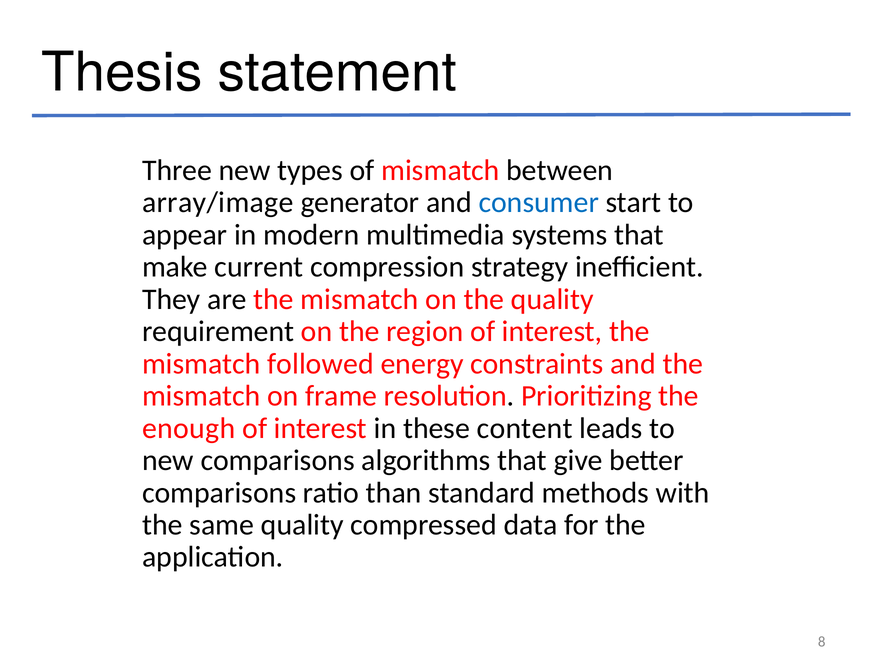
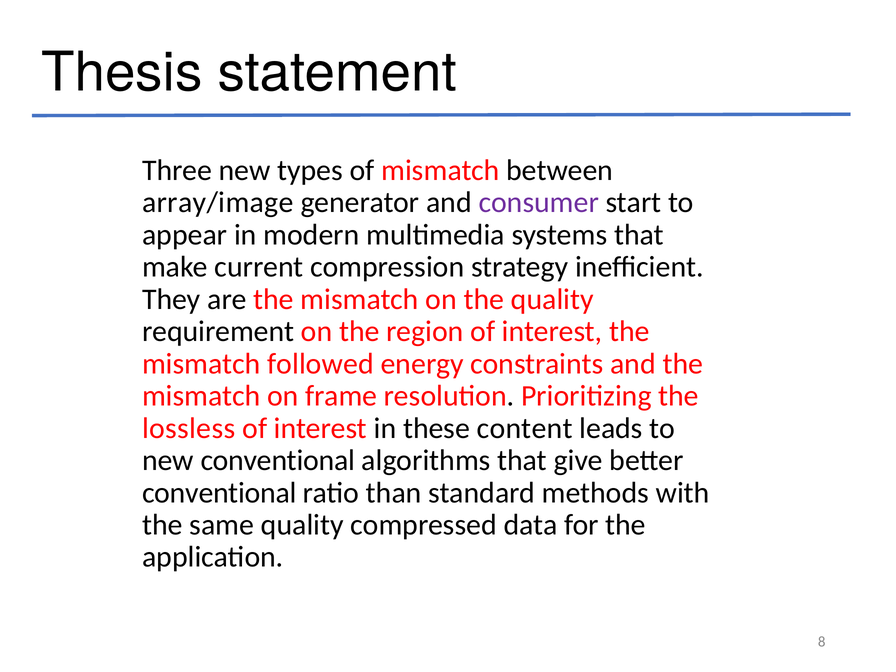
consumer colour: blue -> purple
enough: enough -> lossless
new comparisons: comparisons -> conventional
comparisons at (219, 493): comparisons -> conventional
